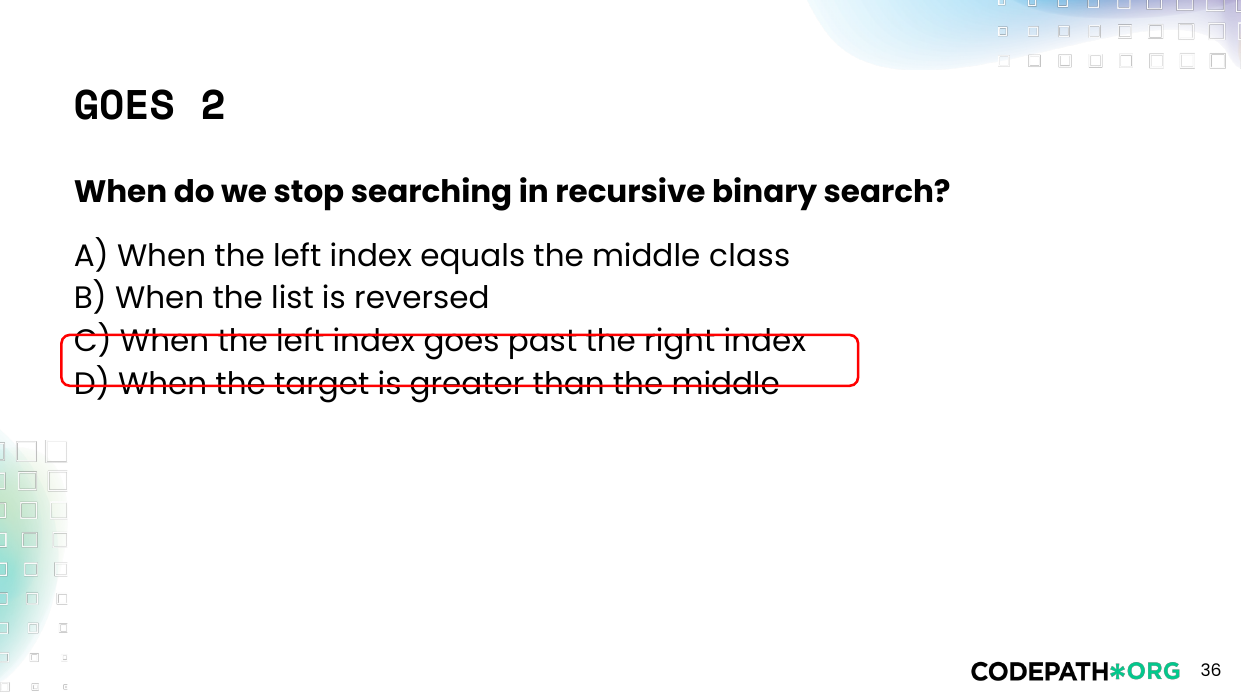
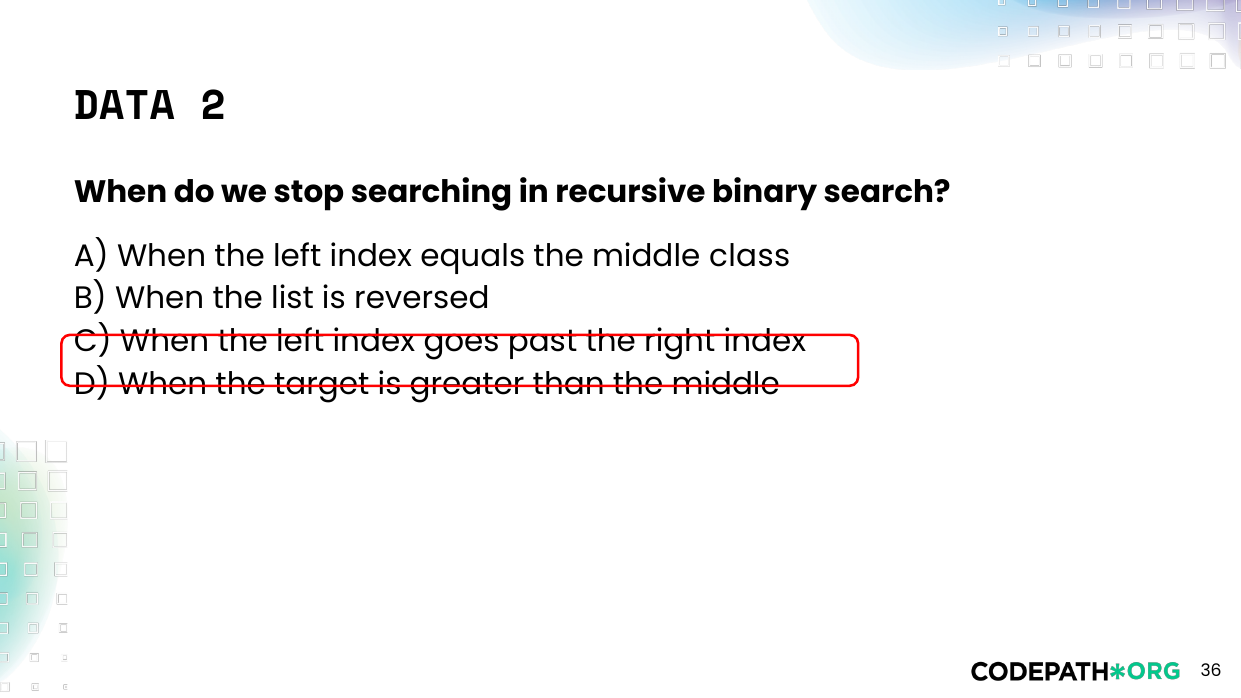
GOES at (124, 105): GOES -> DATA
